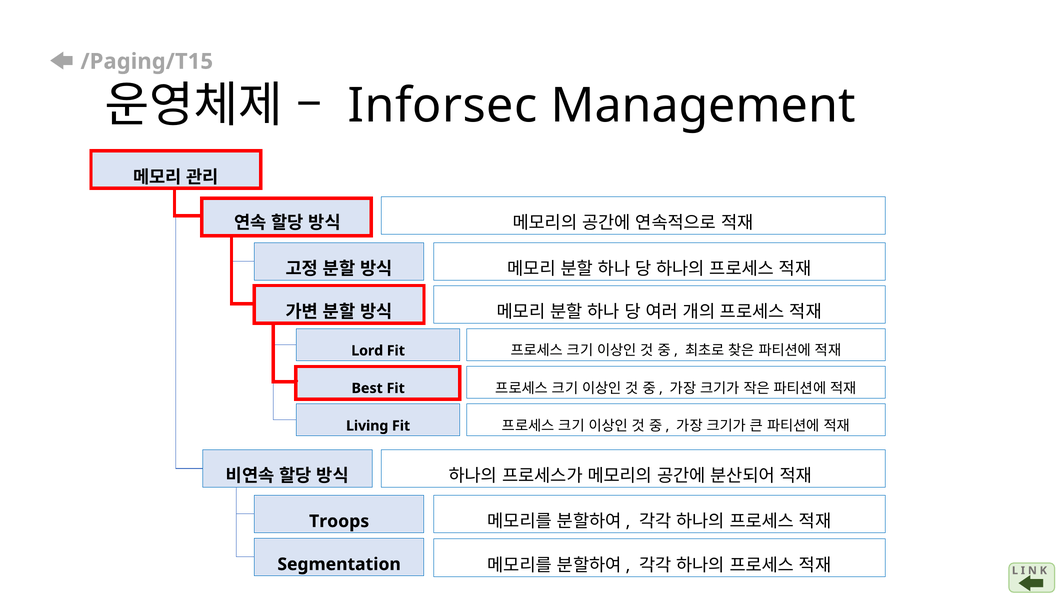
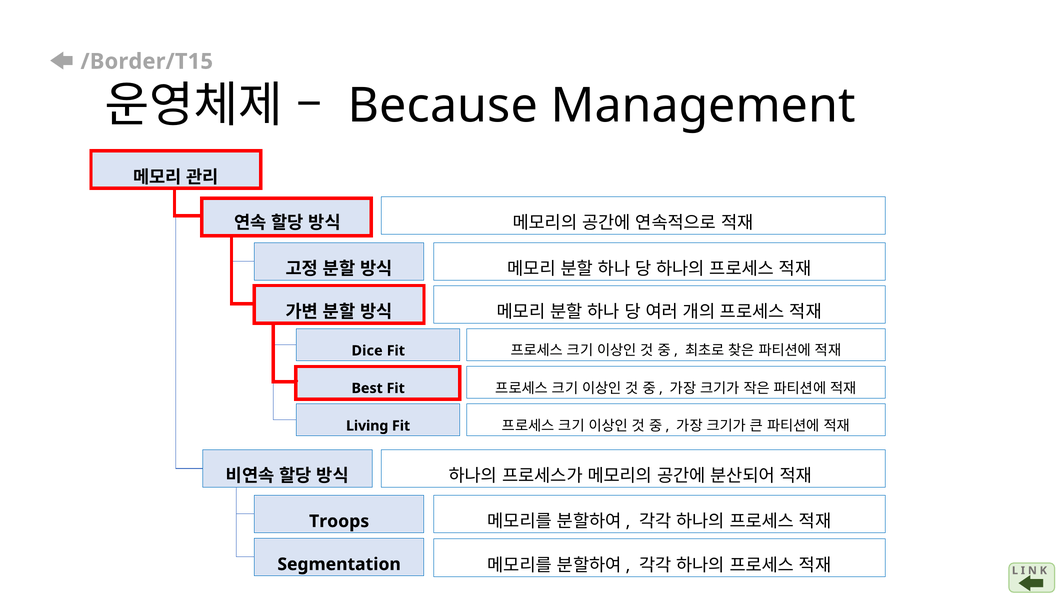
/Paging/T15: /Paging/T15 -> /Border/T15
Inforsec: Inforsec -> Because
Lord: Lord -> Dice
